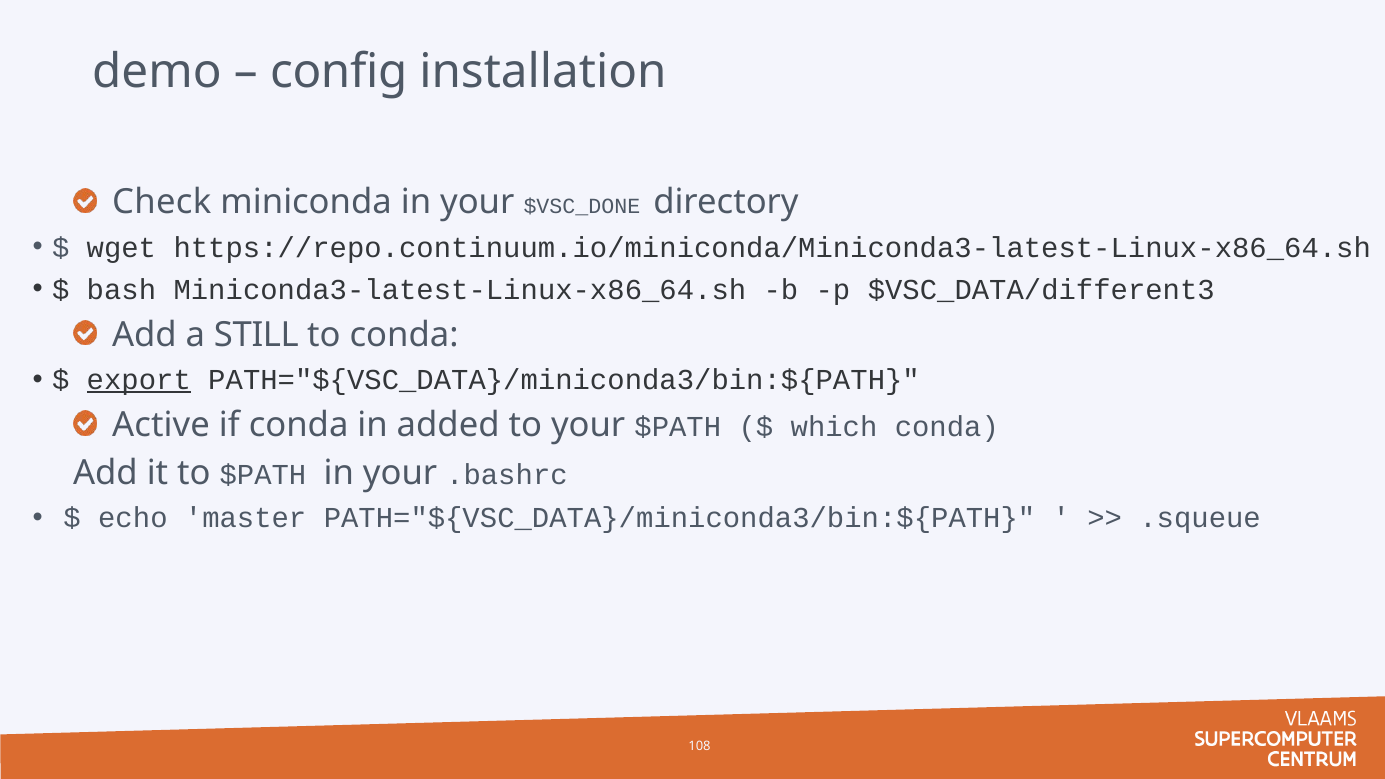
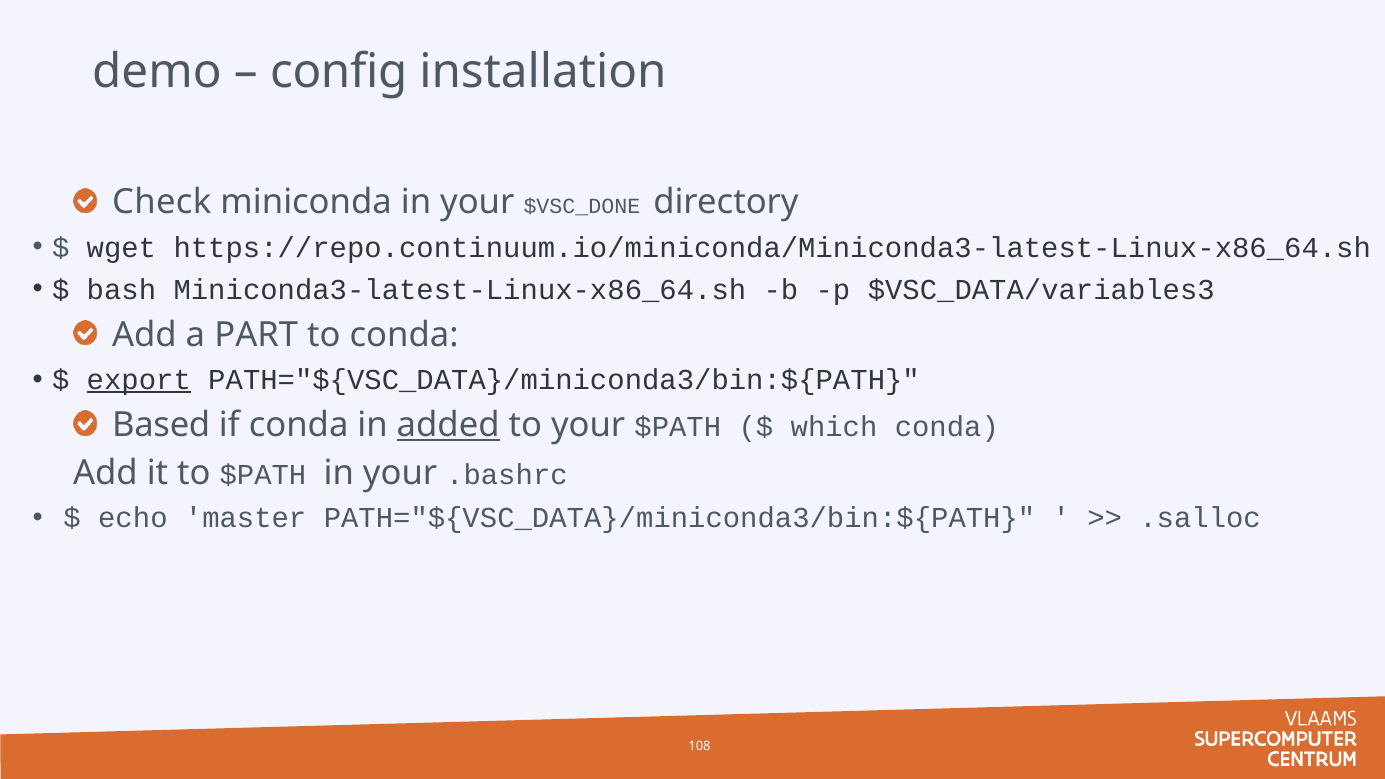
$VSC_DATA/different3: $VSC_DATA/different3 -> $VSC_DATA/variables3
STILL: STILL -> PART
Active: Active -> Based
added underline: none -> present
.squeue: .squeue -> .salloc
